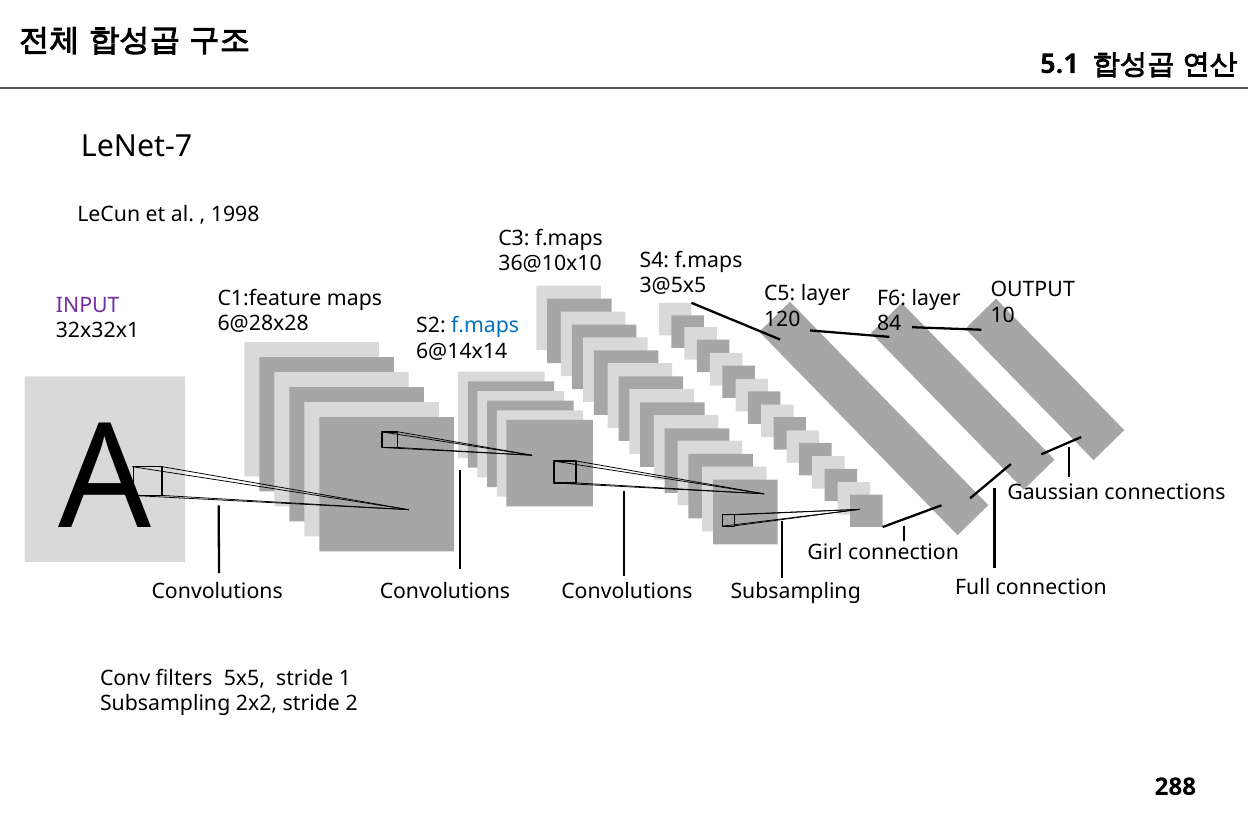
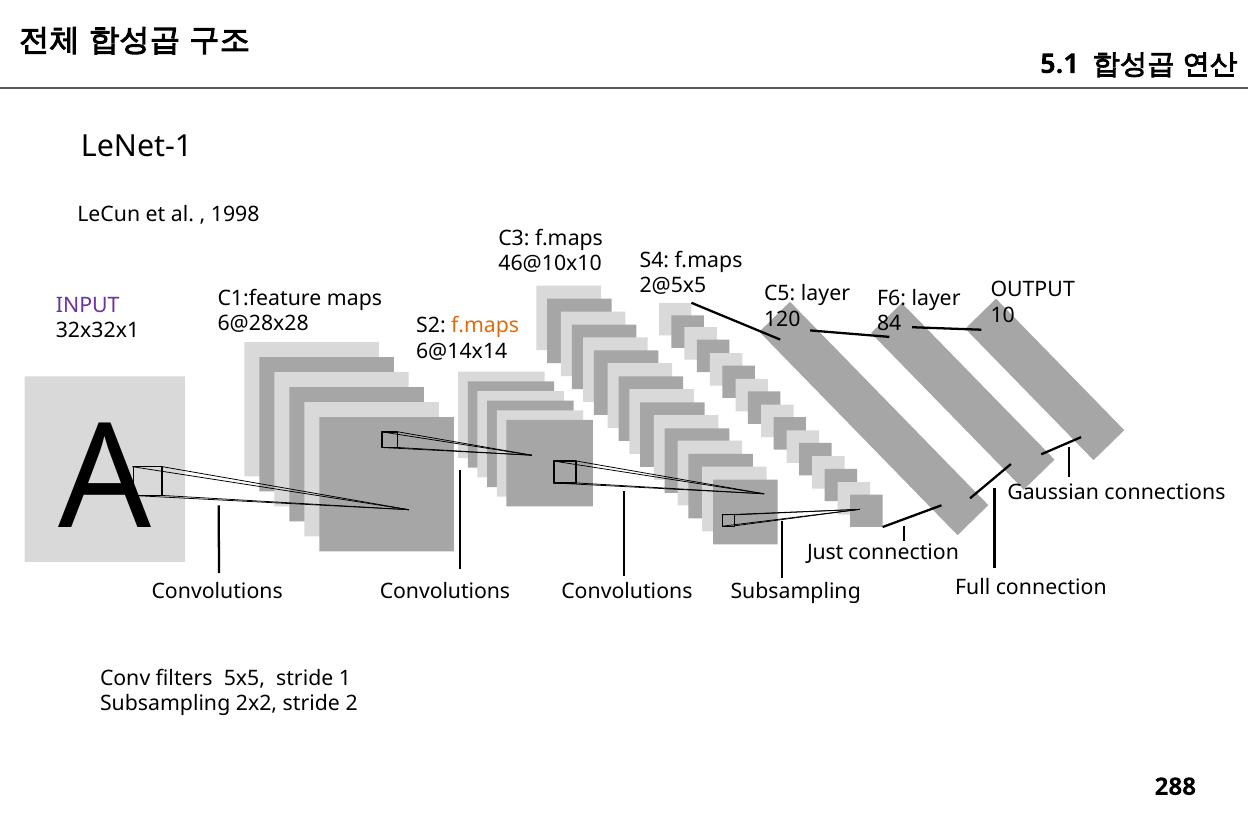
LeNet-7: LeNet-7 -> LeNet-1
36@10x10: 36@10x10 -> 46@10x10
3@5x5: 3@5x5 -> 2@5x5
f.maps at (485, 325) colour: blue -> orange
Girl: Girl -> Just
